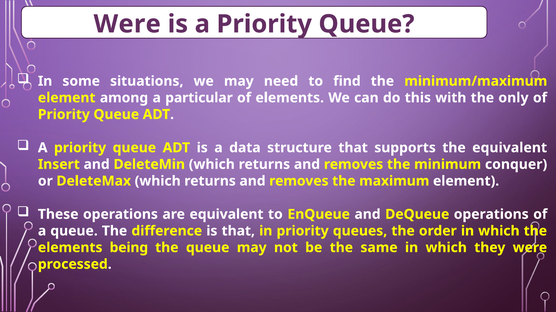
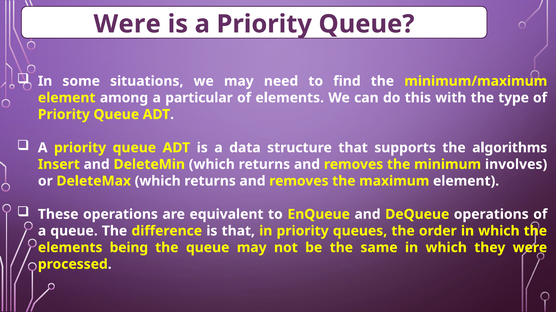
only: only -> type
the equivalent: equivalent -> algorithms
conquer: conquer -> involves
